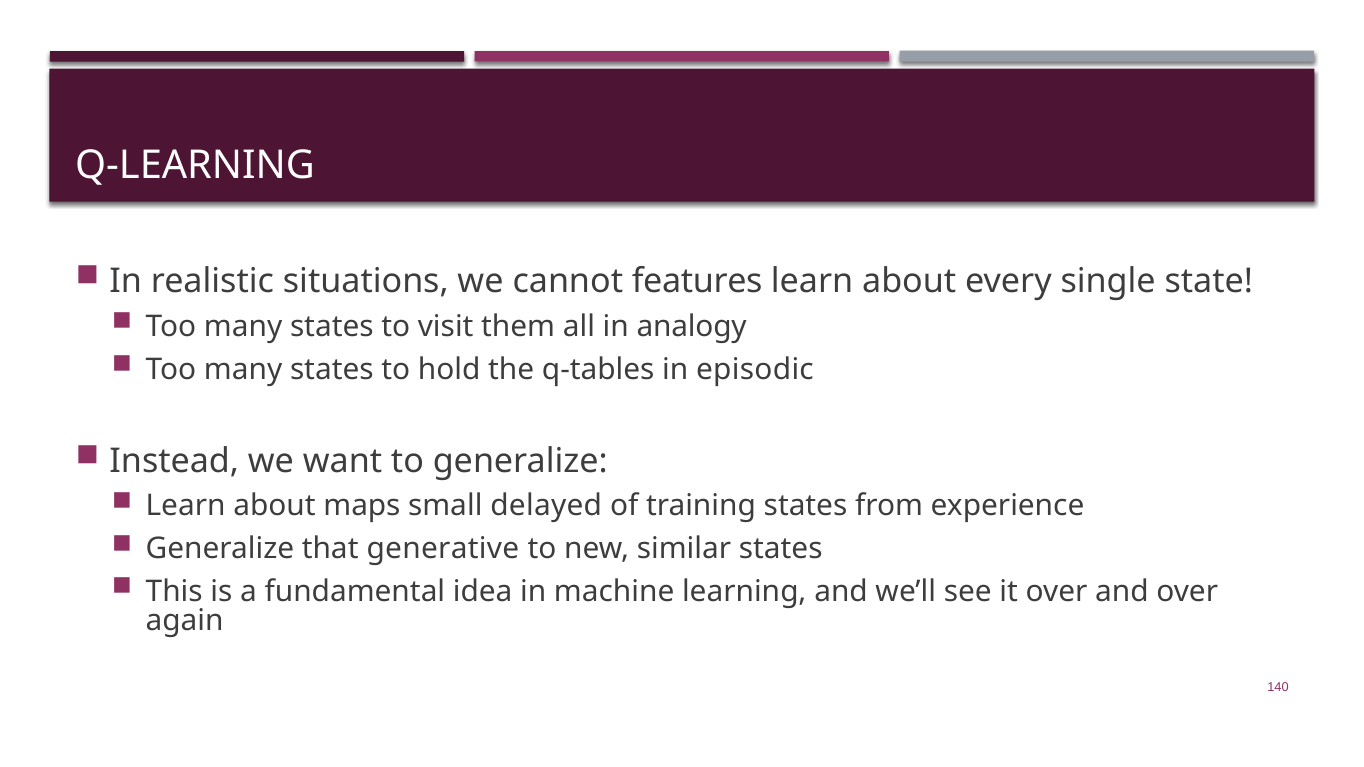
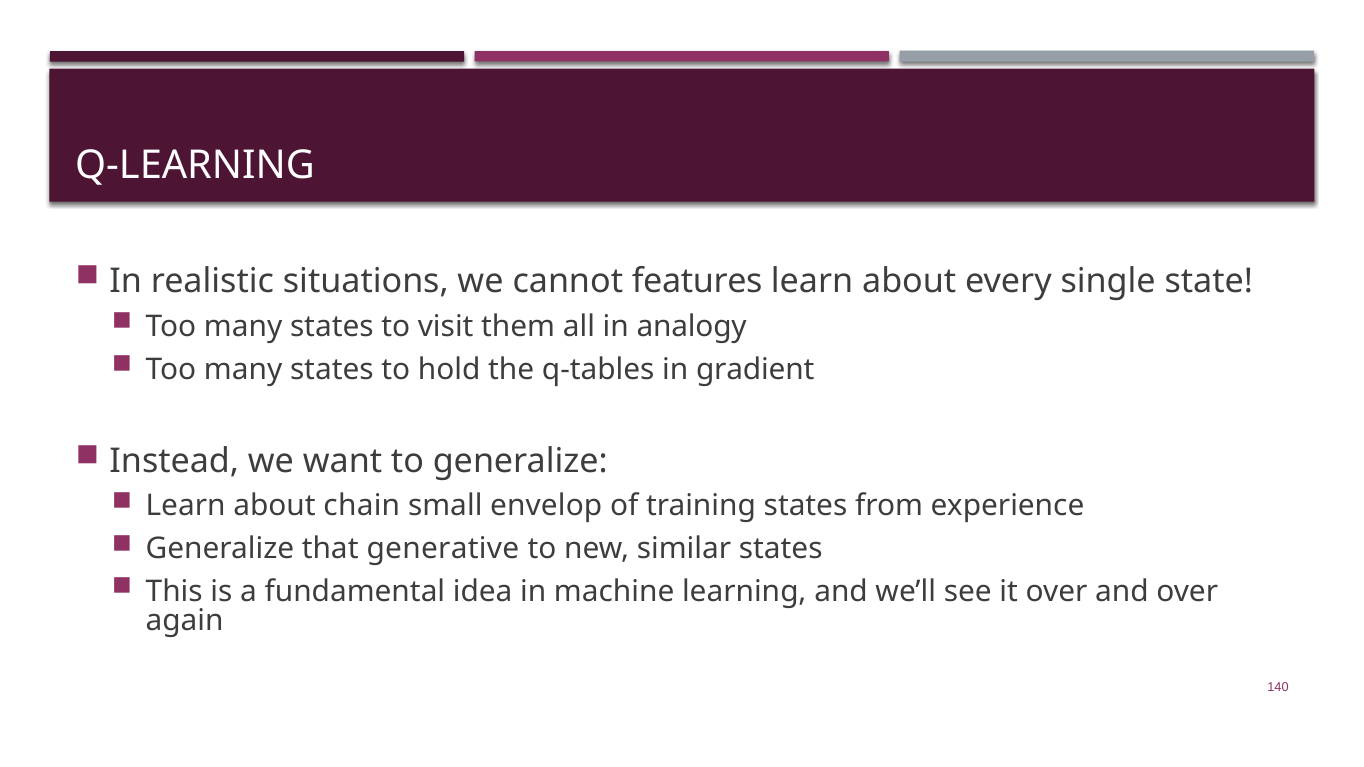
episodic: episodic -> gradient
maps: maps -> chain
delayed: delayed -> envelop
